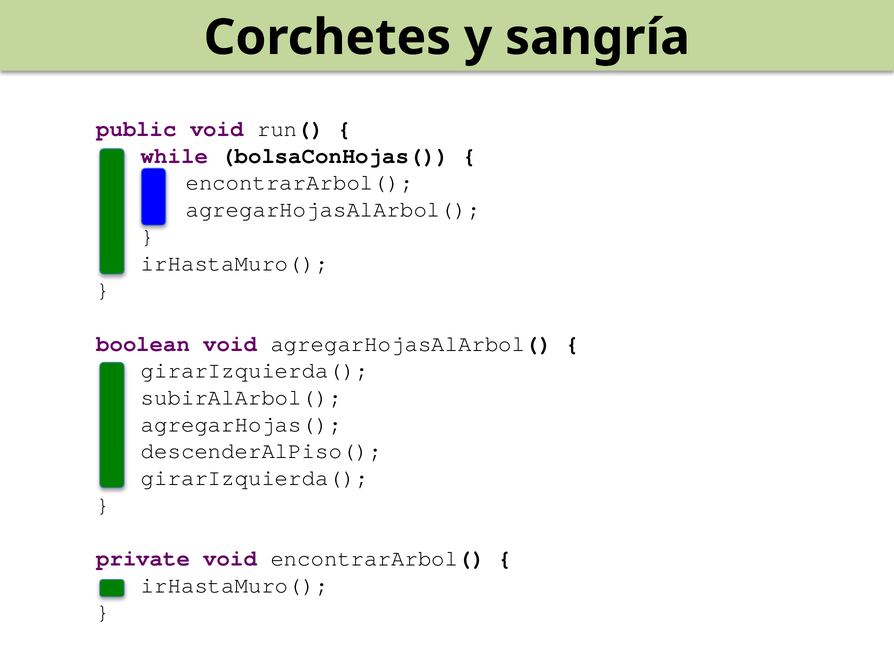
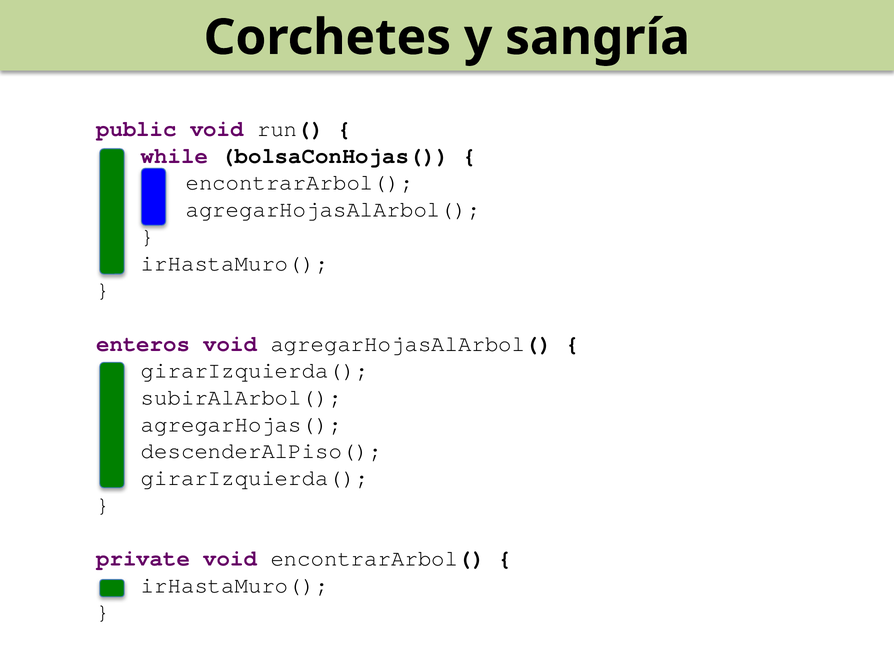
boolean: boolean -> enteros
